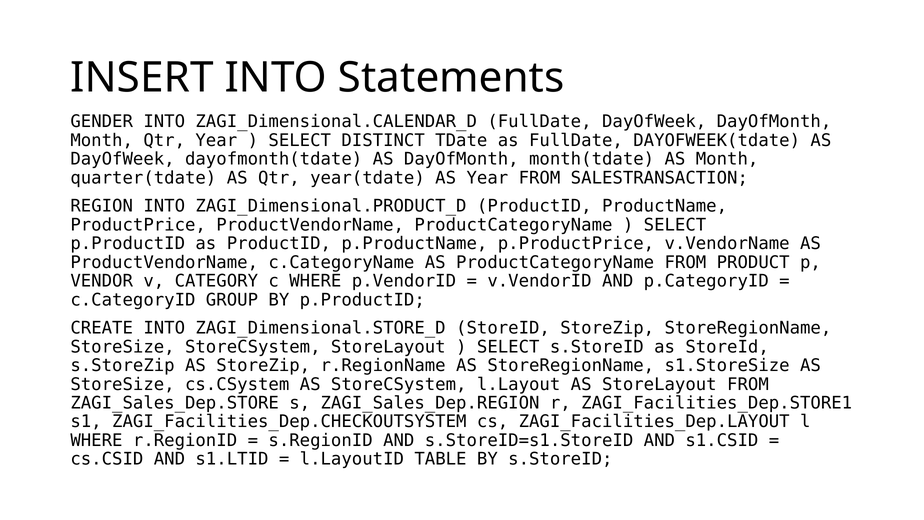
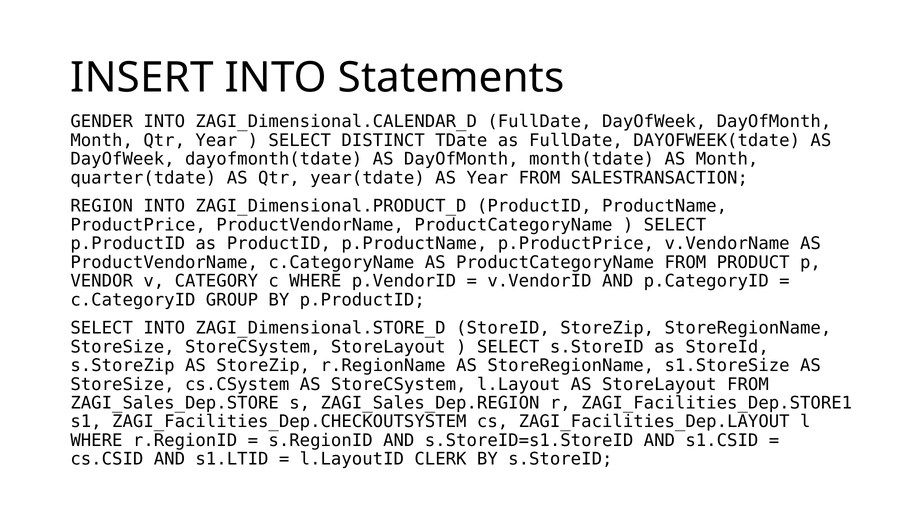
CREATE at (102, 328): CREATE -> SELECT
TABLE: TABLE -> CLERK
